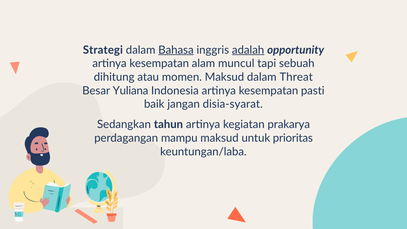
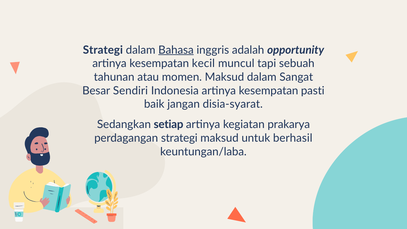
adalah underline: present -> none
alam: alam -> kecil
dihitung: dihitung -> tahunan
Threat: Threat -> Sangat
Yuliana: Yuliana -> Sendiri
tahun: tahun -> setiap
perdagangan mampu: mampu -> strategi
prioritas: prioritas -> berhasil
